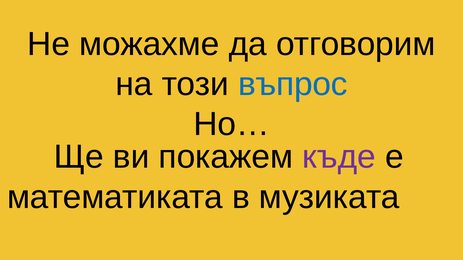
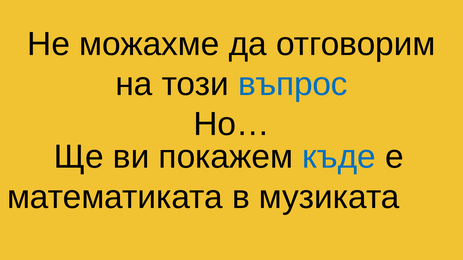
къде colour: purple -> blue
